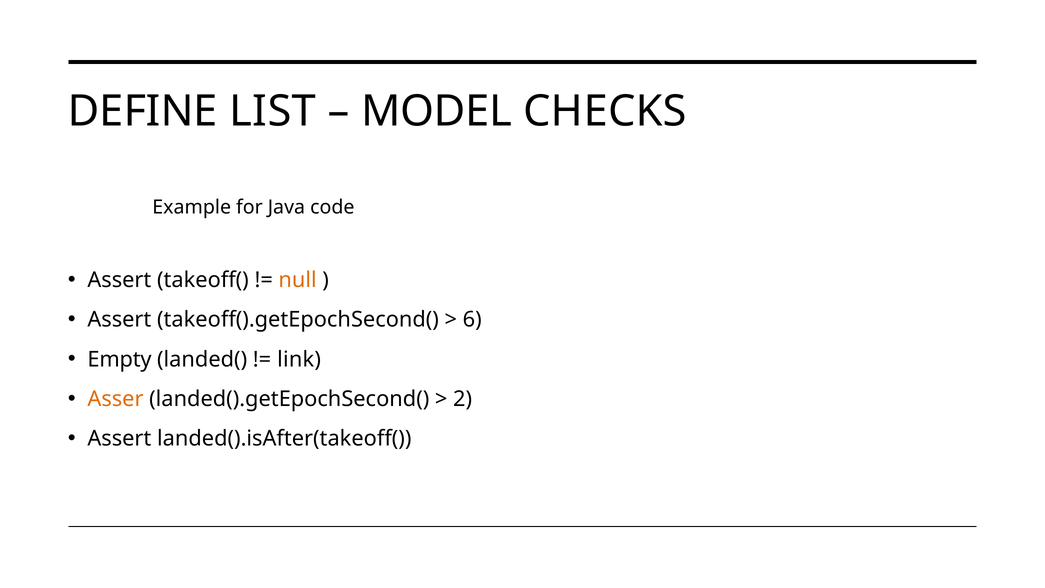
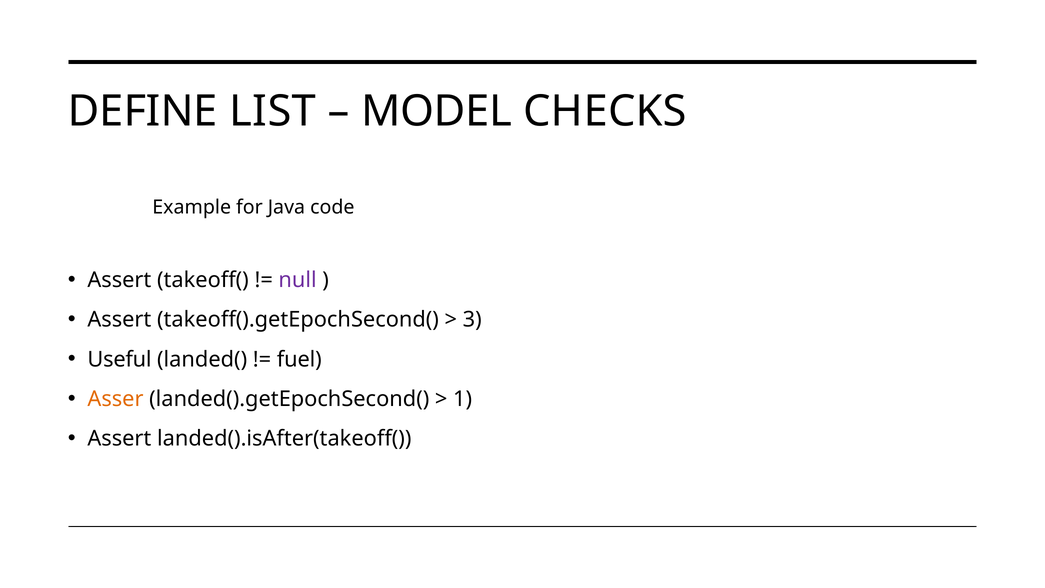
null colour: orange -> purple
6: 6 -> 3
Empty: Empty -> Useful
link: link -> fuel
2: 2 -> 1
